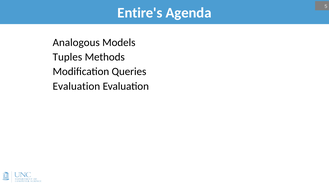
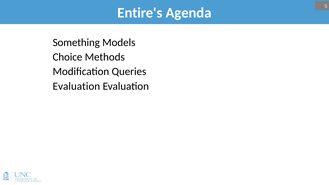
Analogous: Analogous -> Something
Tuples: Tuples -> Choice
